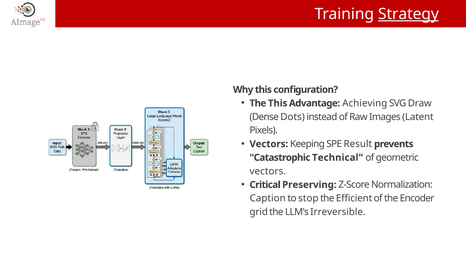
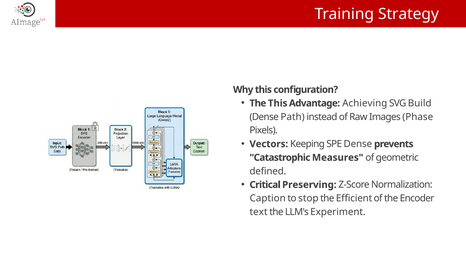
Strategy underline: present -> none
Draw: Draw -> Build
Dots: Dots -> Path
Latent: Latent -> Phase
SPE Result: Result -> Dense
Technical: Technical -> Measures
vectors at (268, 171): vectors -> defined
grid: grid -> text
Irreversible: Irreversible -> Experiment
